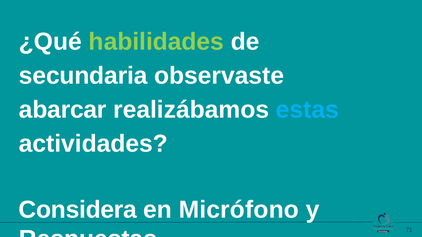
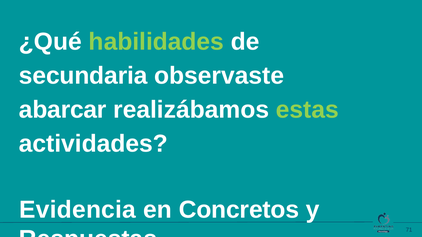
estas colour: light blue -> light green
Considera: Considera -> Evidencia
Micrófono: Micrófono -> Concretos
